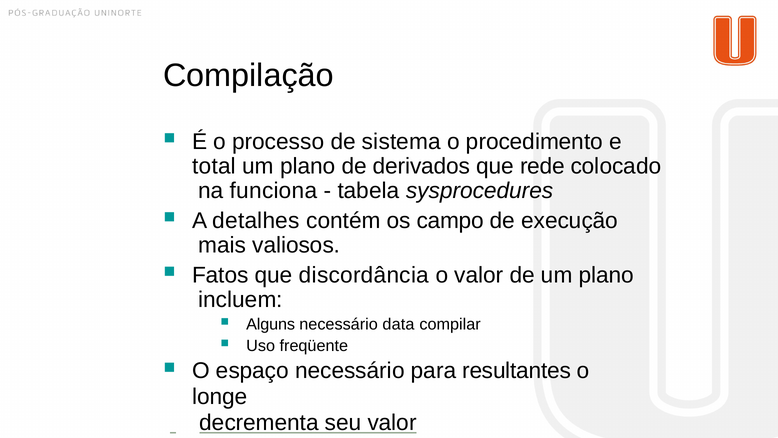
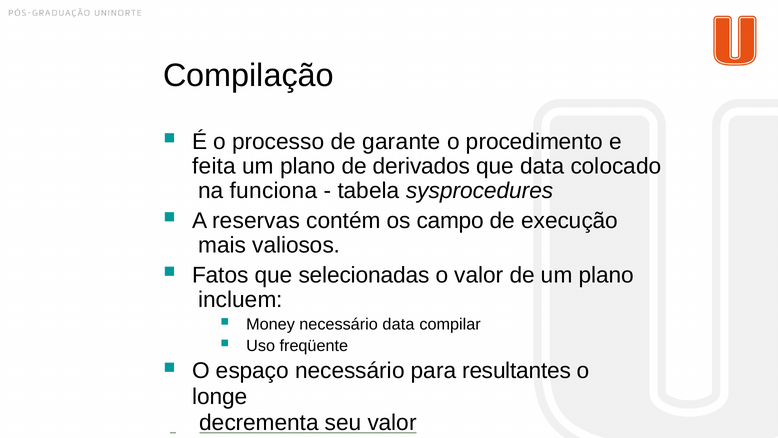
sistema: sistema -> garante
total: total -> feita
que rede: rede -> data
detalhes: detalhes -> reservas
discordância: discordância -> selecionadas
Alguns: Alguns -> Money
